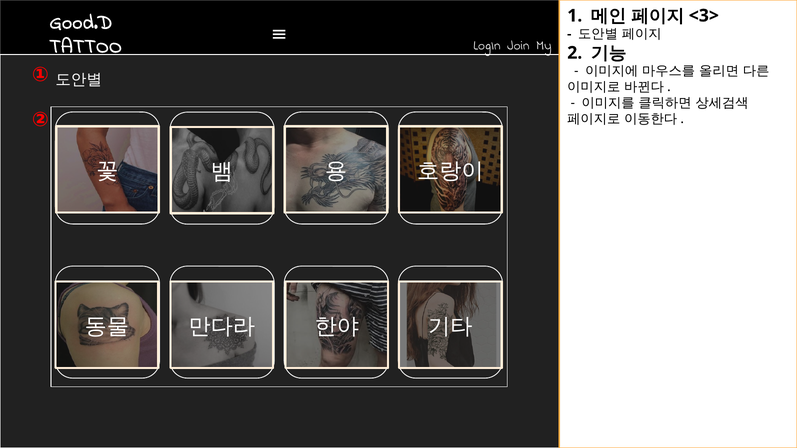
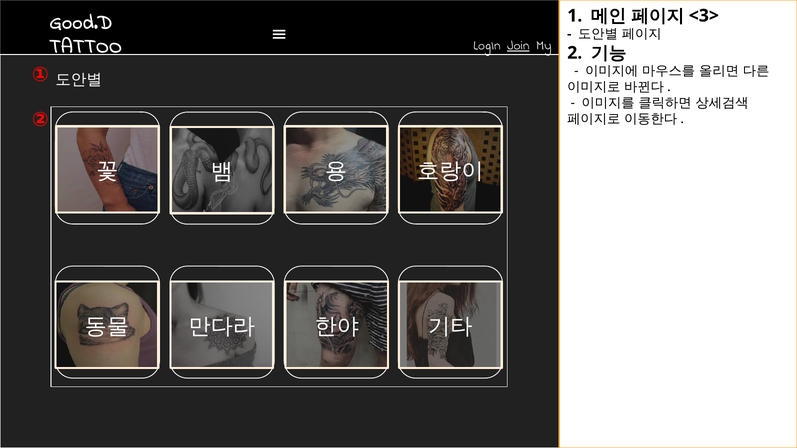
Join underline: none -> present
